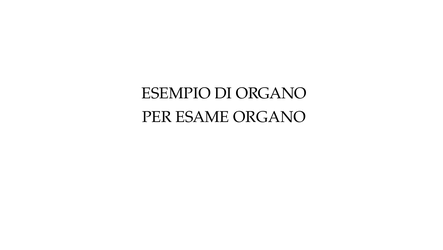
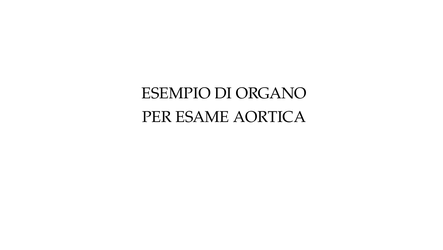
ESAME ORGANO: ORGANO -> AORTICA
